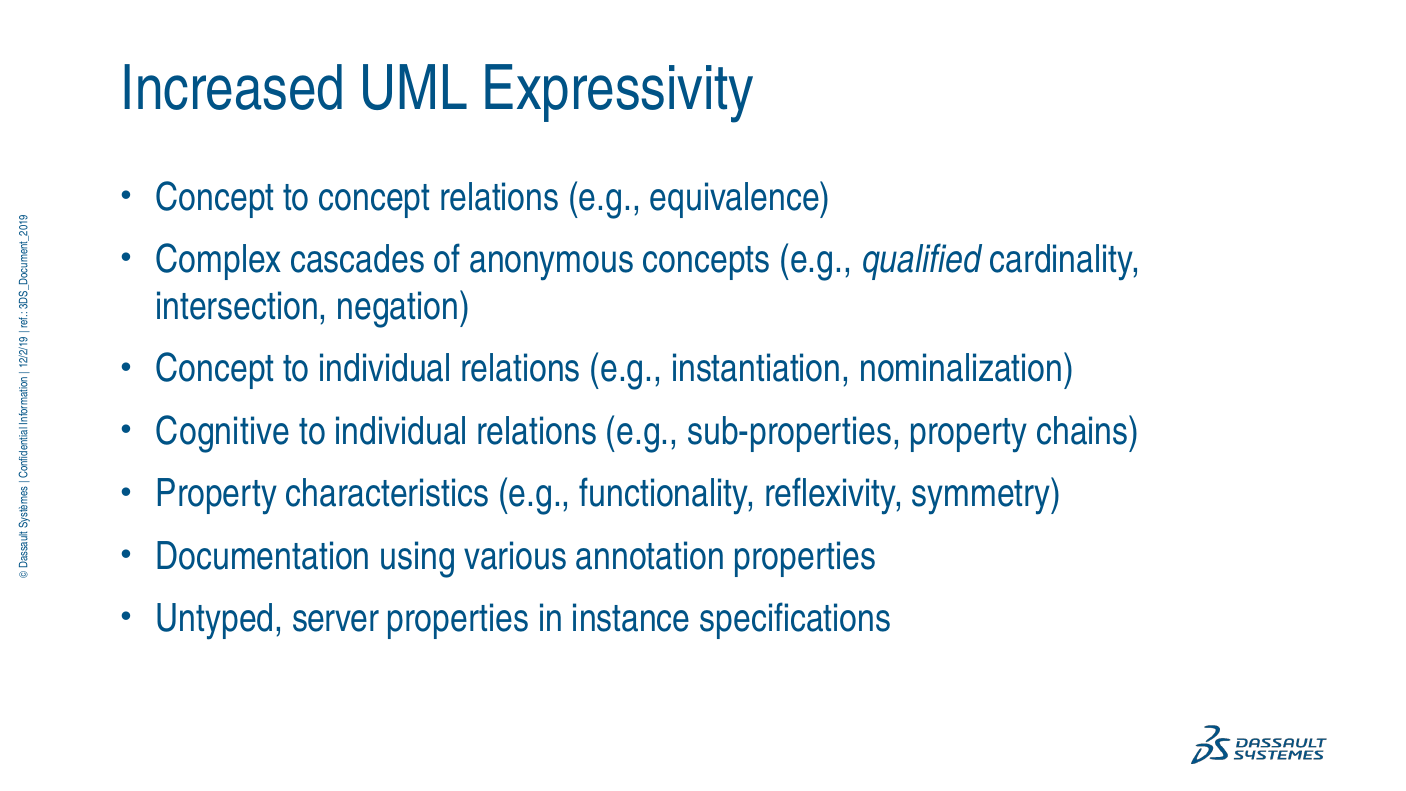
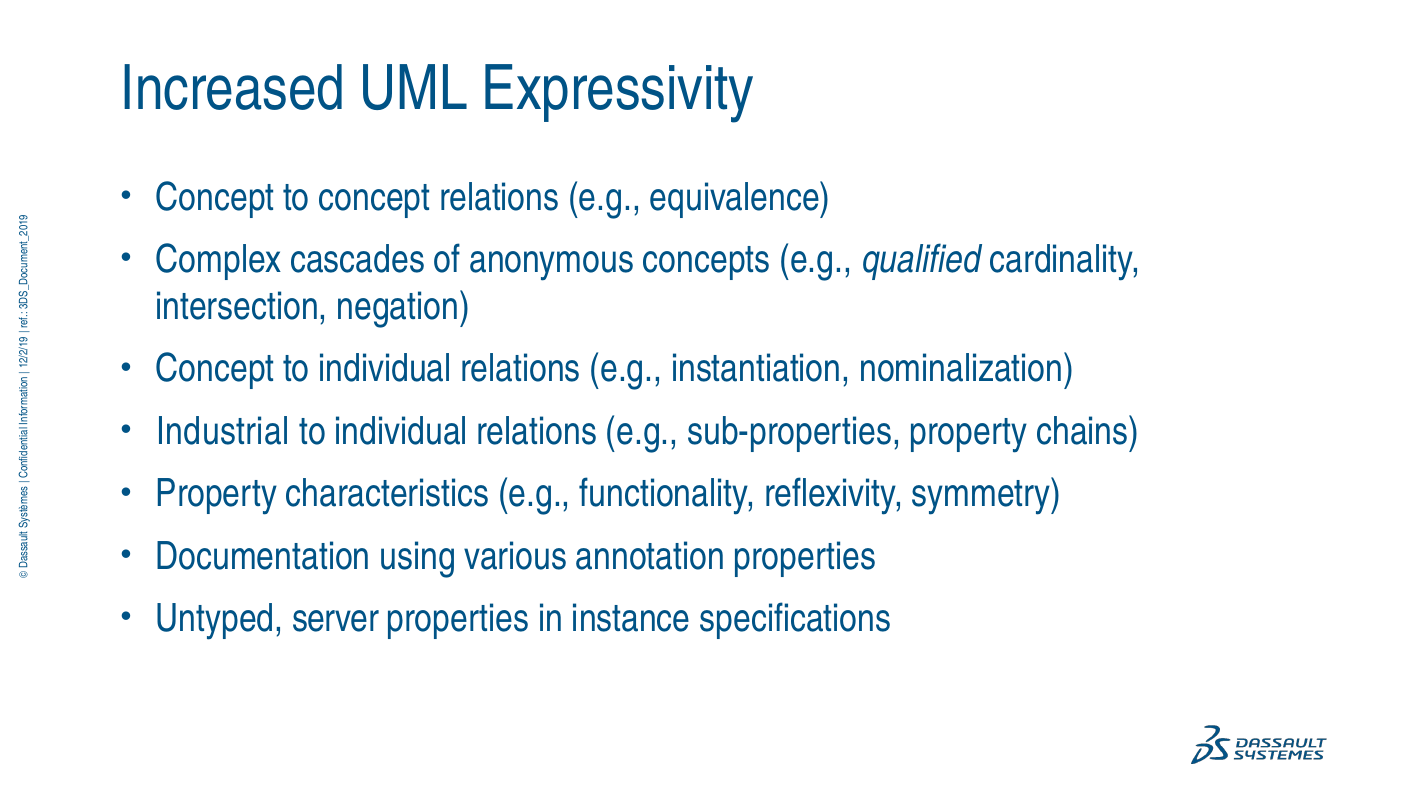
Cognitive: Cognitive -> Industrial
